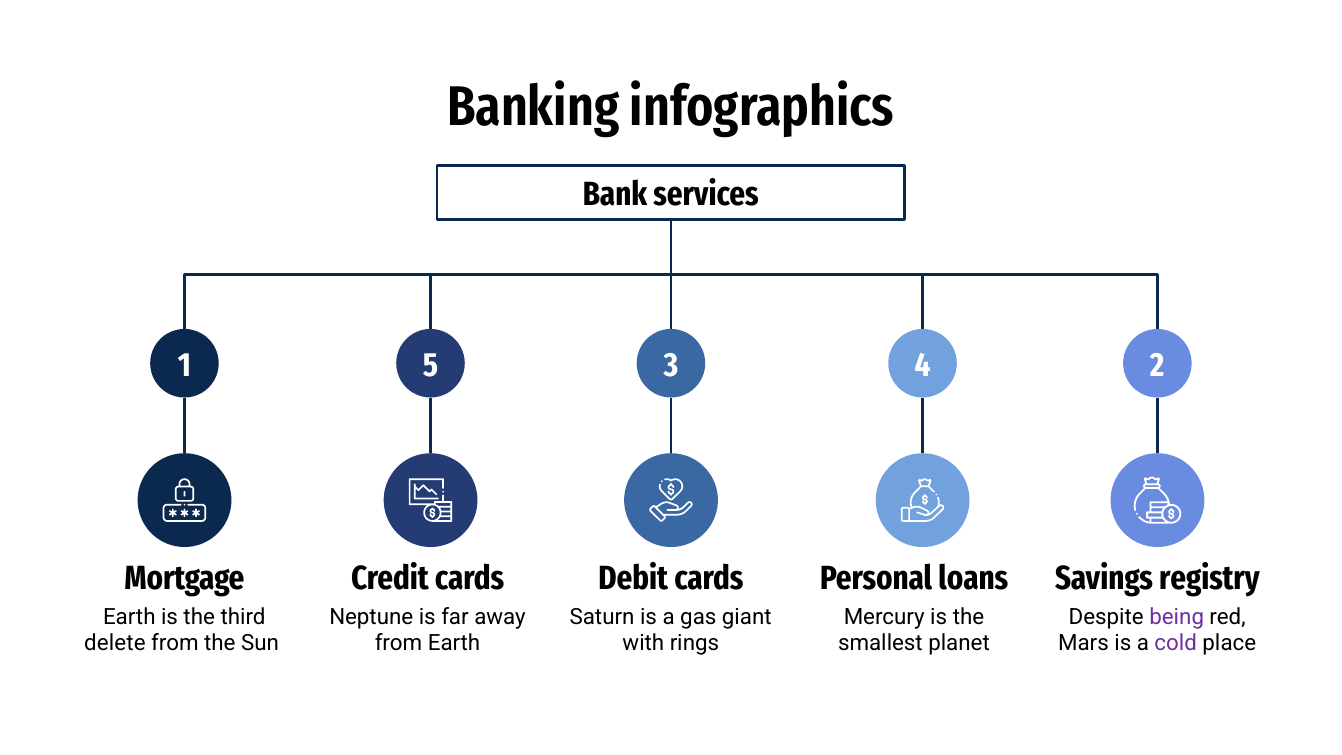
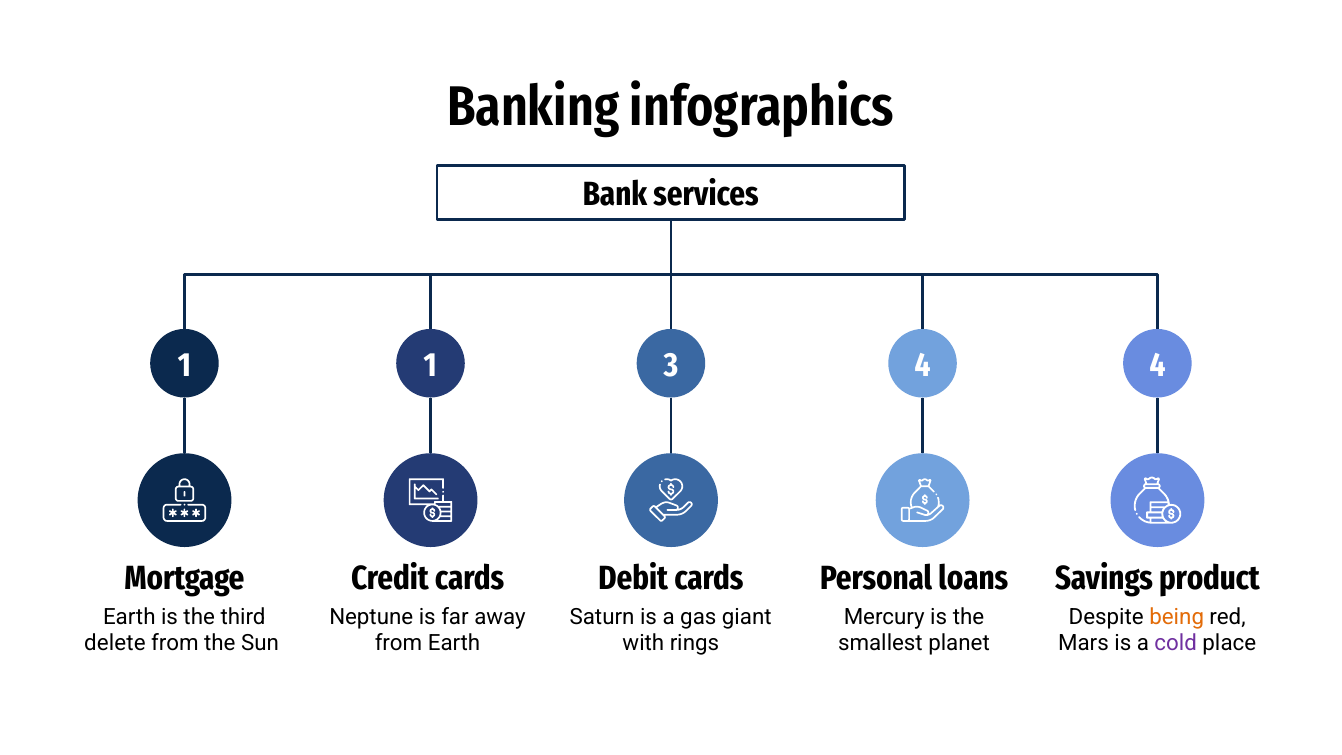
1 5: 5 -> 1
4 2: 2 -> 4
registry: registry -> product
being colour: purple -> orange
